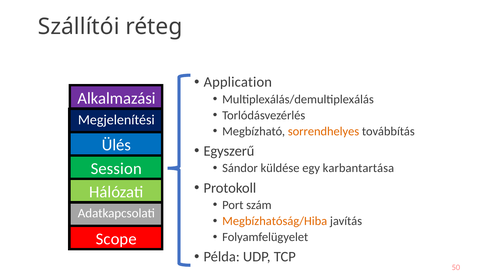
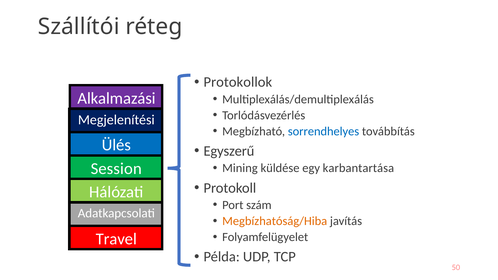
Application: Application -> Protokollok
sorrendhelyes colour: orange -> blue
Sándor: Sándor -> Mining
Scope: Scope -> Travel
